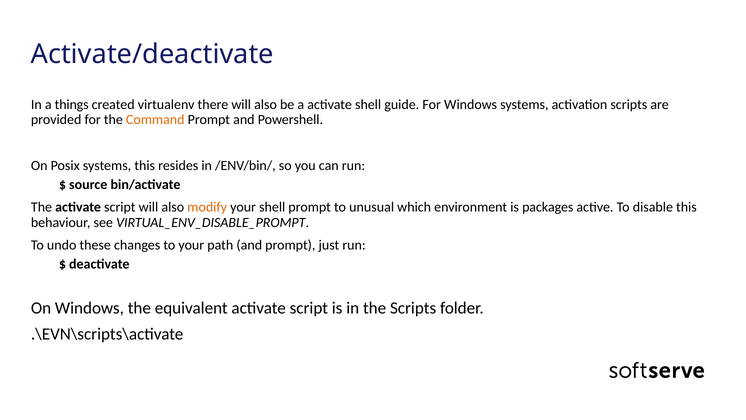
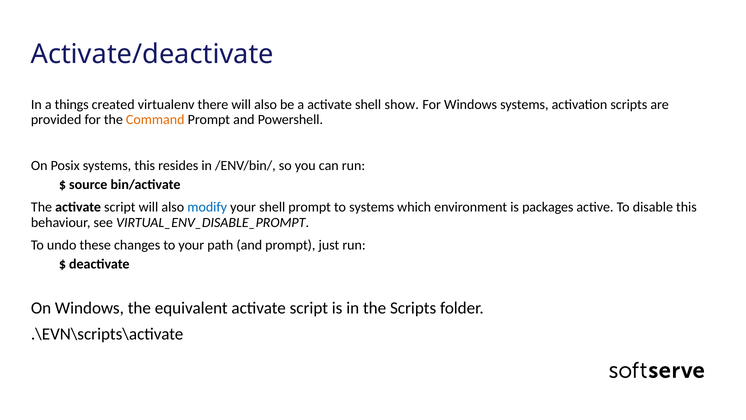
guide: guide -> show
modify colour: orange -> blue
to unusual: unusual -> systems
